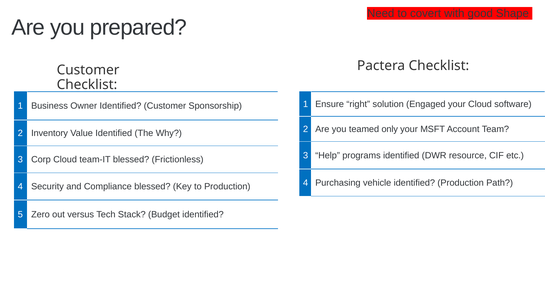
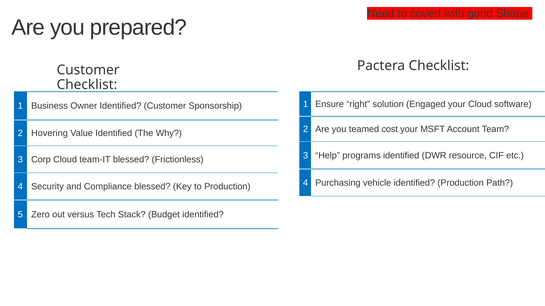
only: only -> cost
Inventory: Inventory -> Hovering
